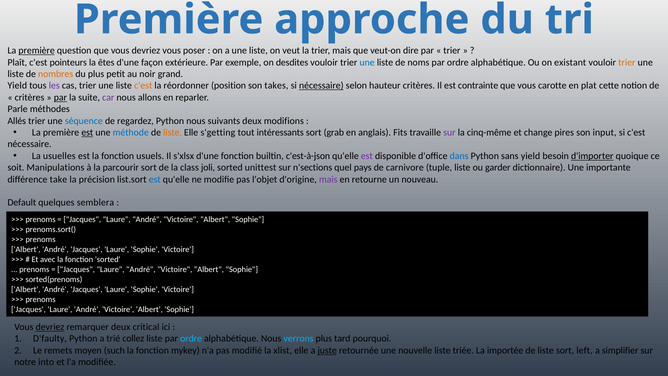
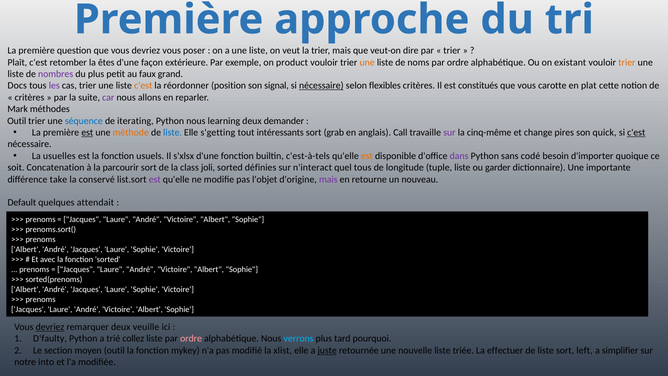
première at (37, 51) underline: present -> none
pointeurs: pointeurs -> retomber
desdites: desdites -> product
une at (367, 62) colour: blue -> orange
nombres colour: orange -> purple
noir: noir -> faux
Yield at (17, 86): Yield -> Docs
takes: takes -> signal
hauteur: hauteur -> flexibles
contrainte: contrainte -> constitués
par at (60, 97) underline: present -> none
Parle: Parle -> Mark
Allés at (17, 121): Allés -> Outil
regardez: regardez -> iterating
suivants: suivants -> learning
modifions: modifions -> demander
méthode colour: blue -> orange
liste at (173, 132) colour: orange -> blue
Fits: Fits -> Call
input: input -> quick
c'est at (636, 132) underline: none -> present
c'est-à-json: c'est-à-json -> c'est-à-tels
est at (367, 156) colour: purple -> orange
dans colour: blue -> purple
sans yield: yield -> codé
d'importer underline: present -> none
Manipulations: Manipulations -> Concatenation
unittest: unittest -> définies
n'sections: n'sections -> n'interact
quel pays: pays -> tous
carnivore: carnivore -> longitude
précision: précision -> conservé
est at (155, 179) colour: blue -> purple
semblera: semblera -> attendait
critical: critical -> veuille
ordre at (191, 338) colour: light blue -> pink
remets: remets -> section
moyen such: such -> outil
importée: importée -> effectuer
